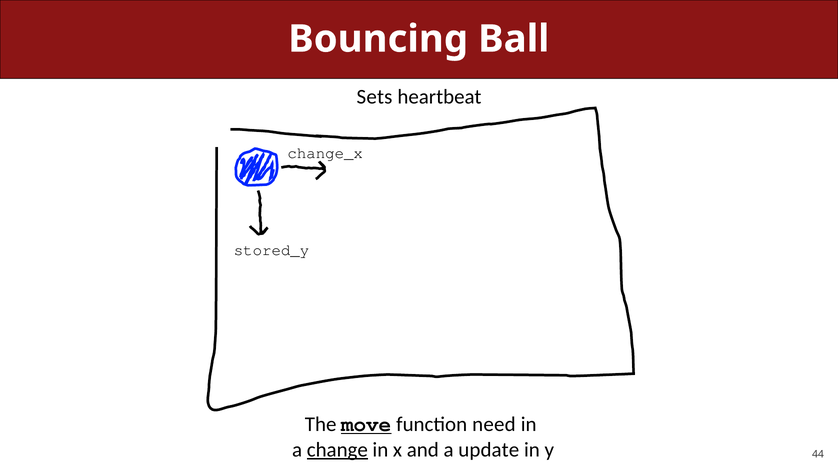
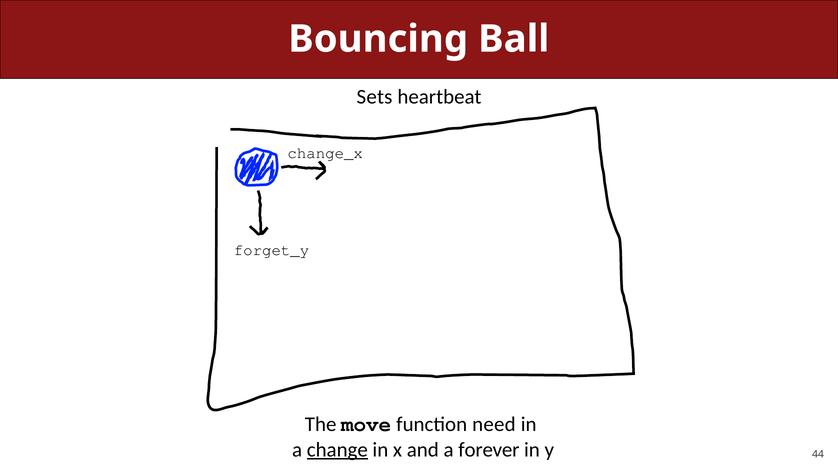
stored_y: stored_y -> forget_y
move underline: present -> none
update: update -> forever
